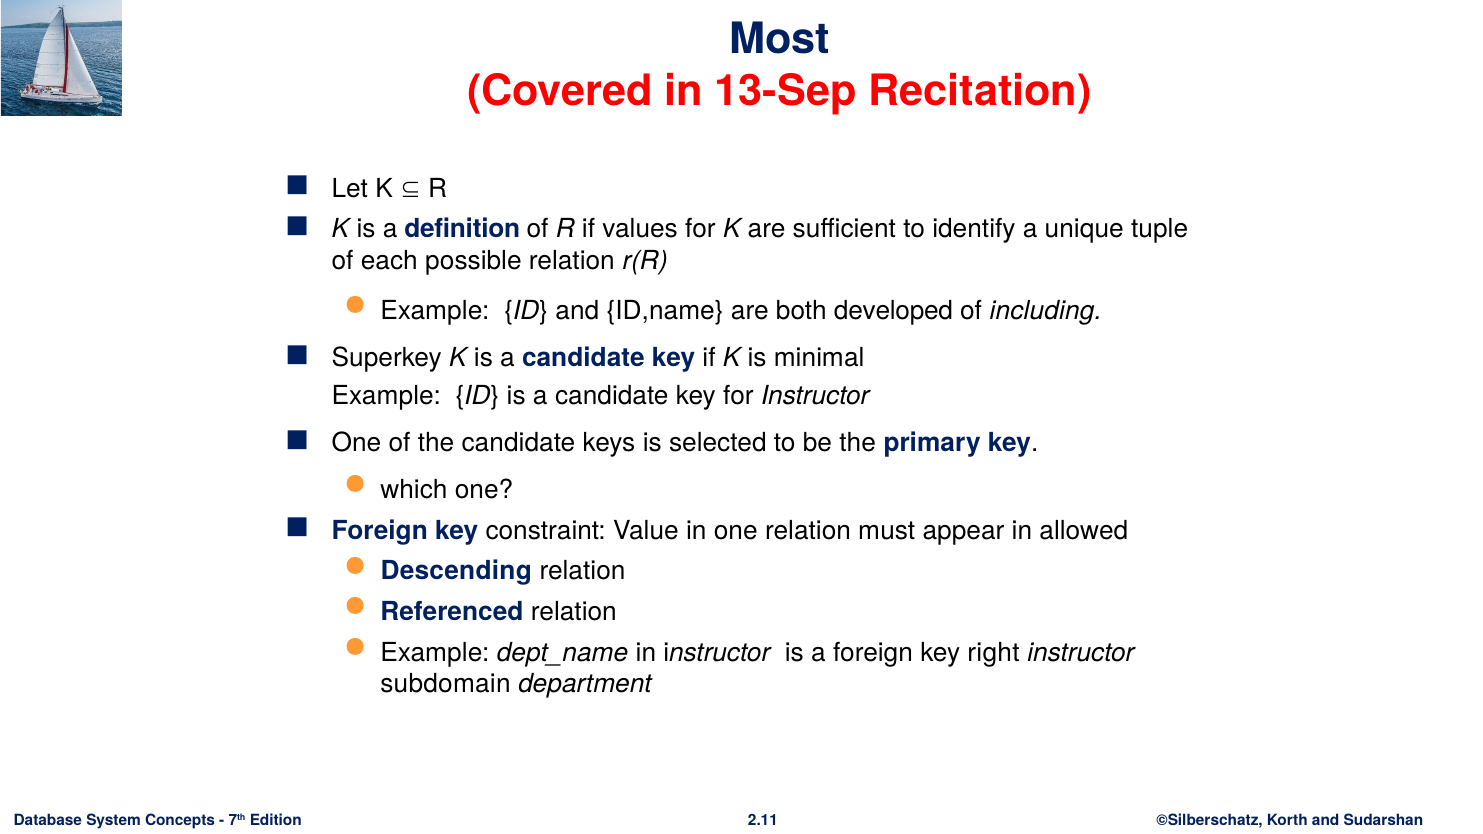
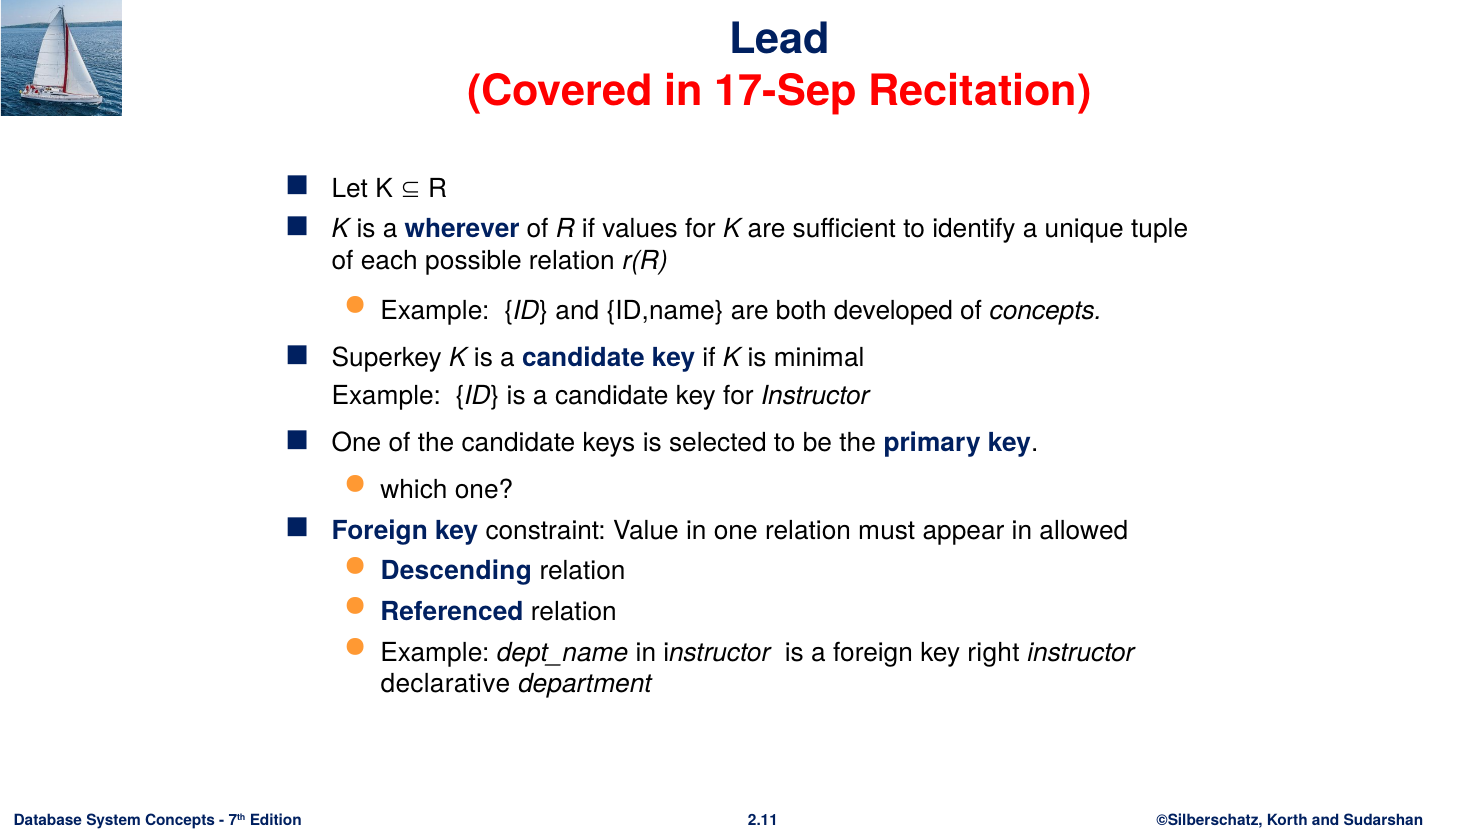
Most: Most -> Lead
13-Sep: 13-Sep -> 17-Sep
definition: definition -> wherever
of including: including -> concepts
subdomain: subdomain -> declarative
